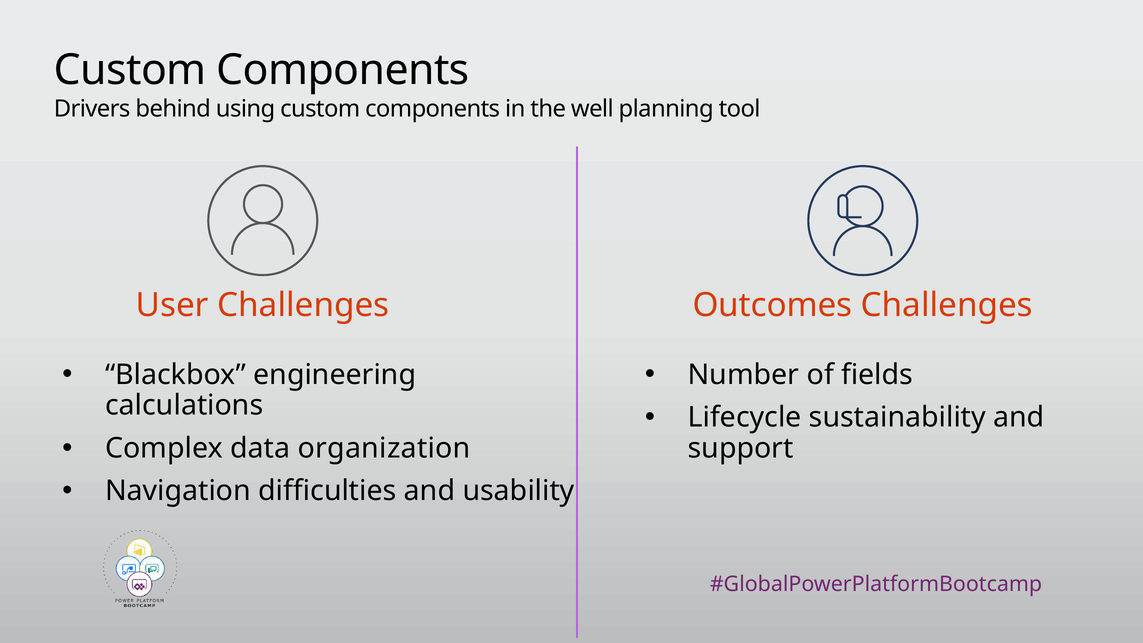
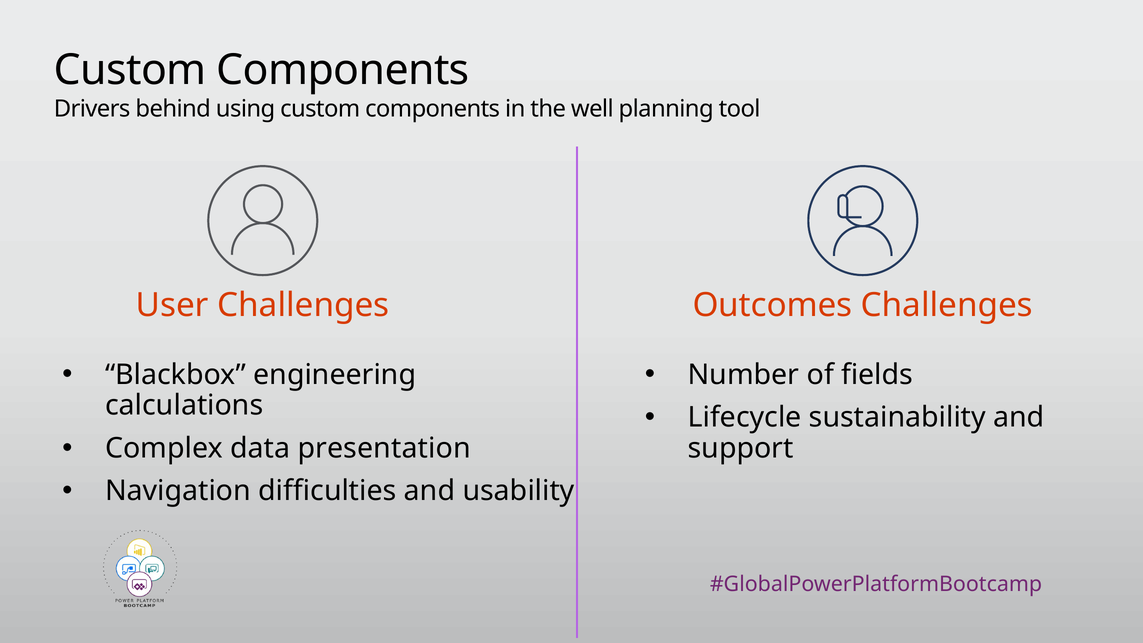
organization: organization -> presentation
